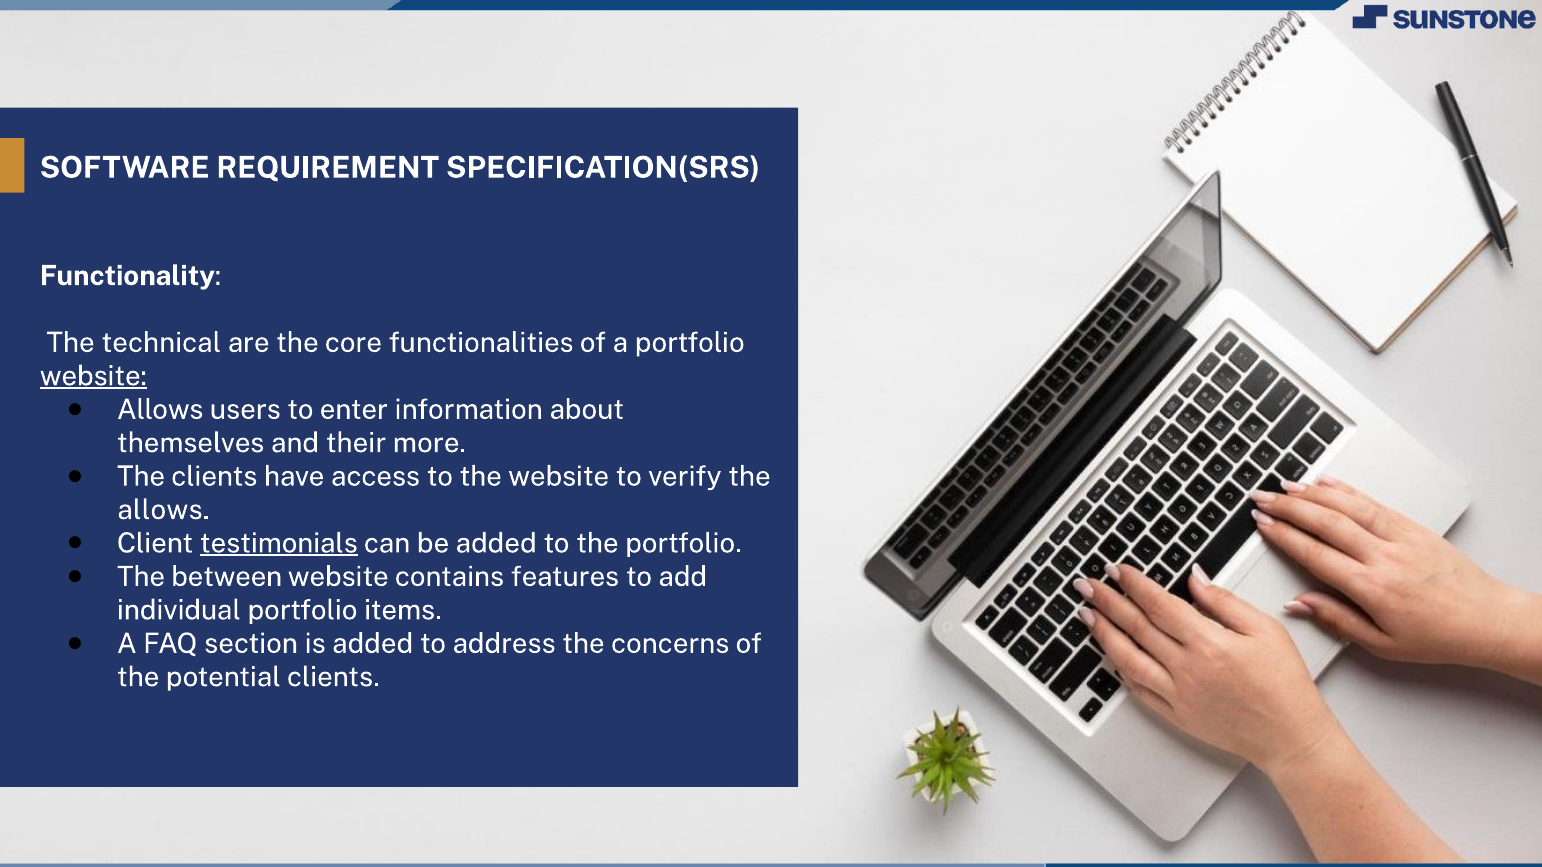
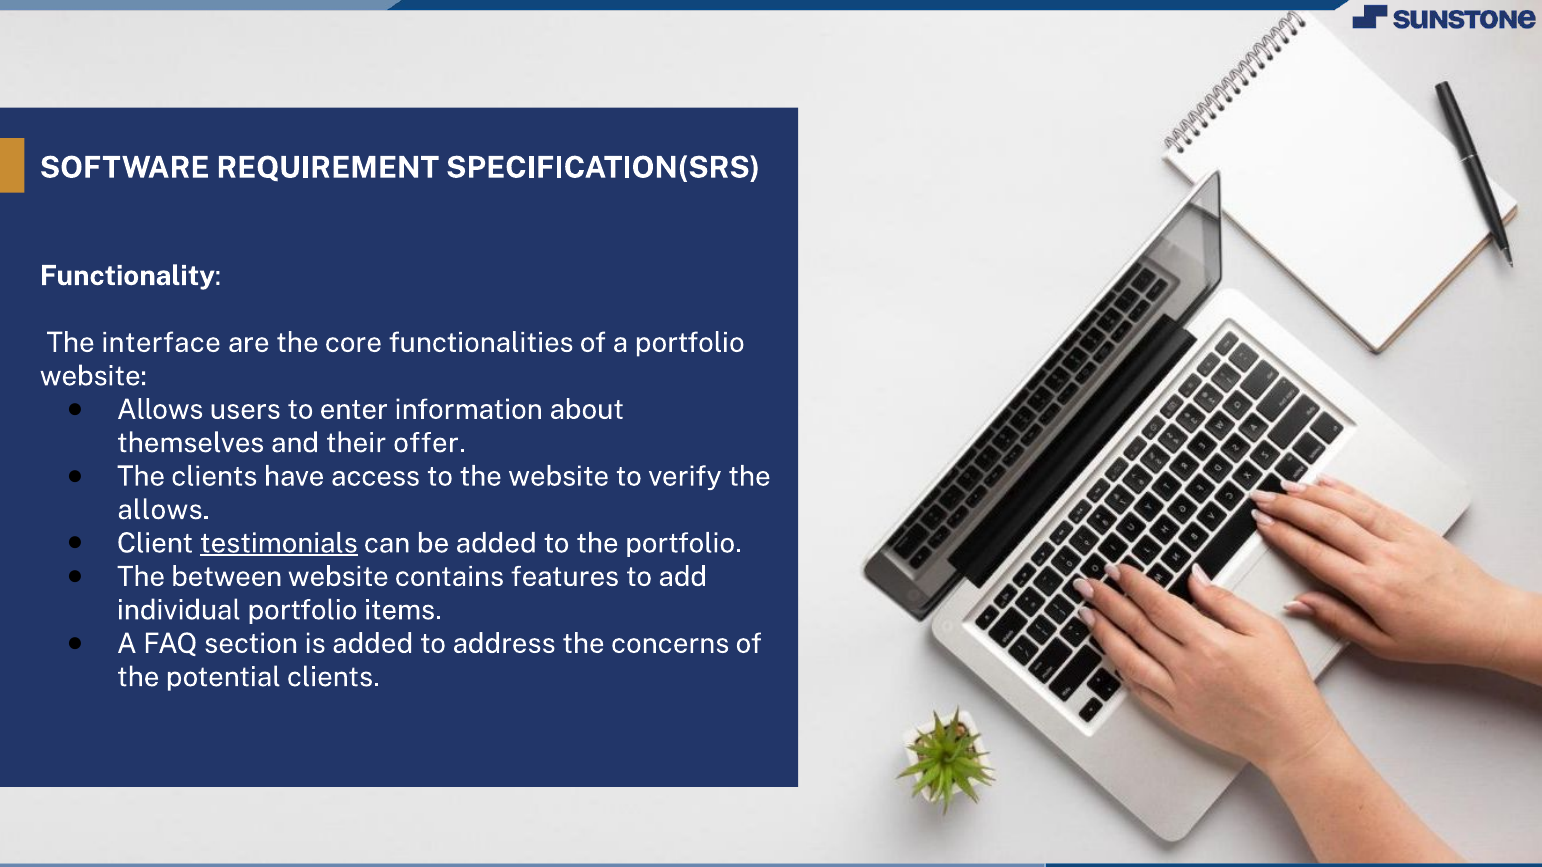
technical: technical -> interface
website at (93, 376) underline: present -> none
more: more -> offer
